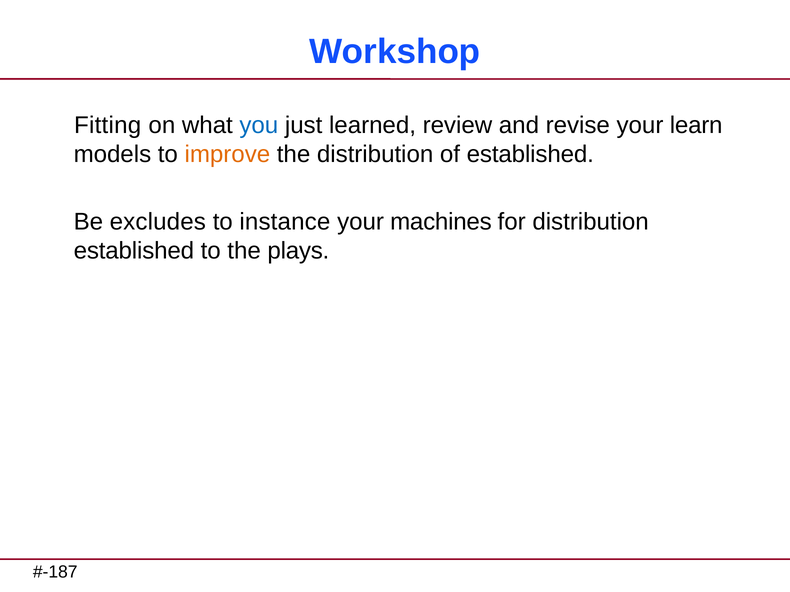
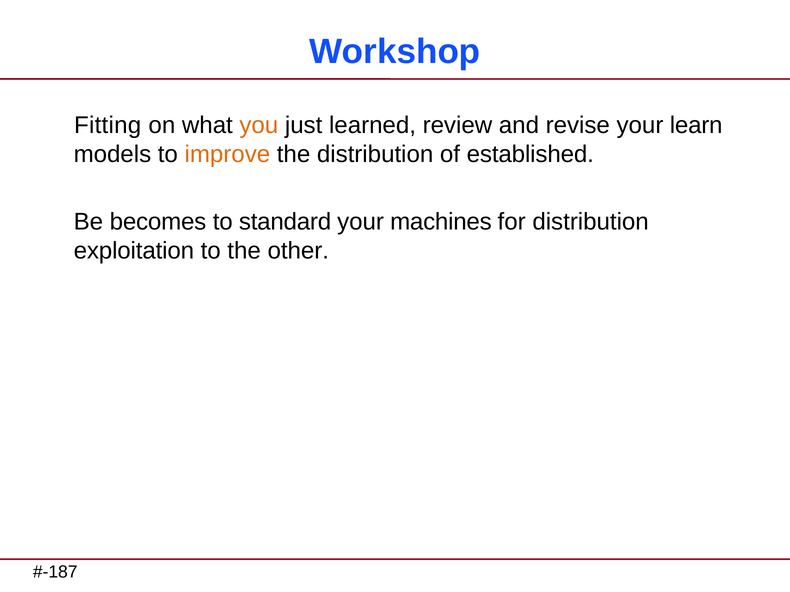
you colour: blue -> orange
excludes: excludes -> becomes
instance: instance -> standard
established at (134, 251): established -> exploitation
plays: plays -> other
